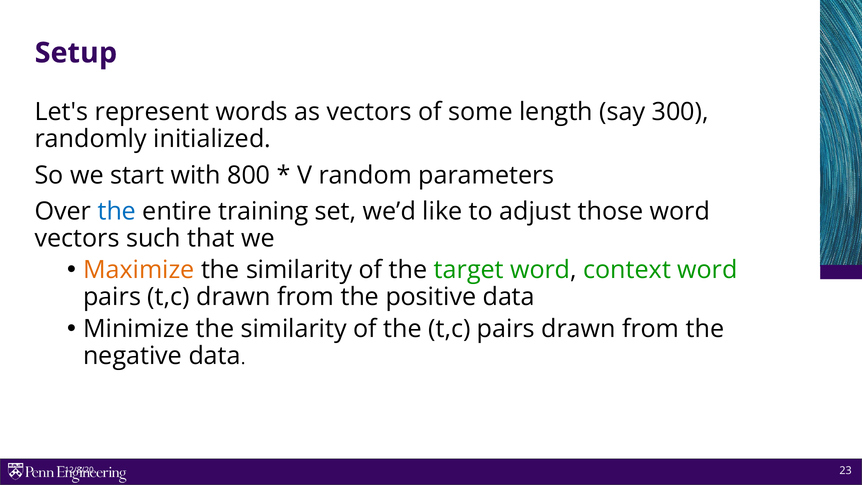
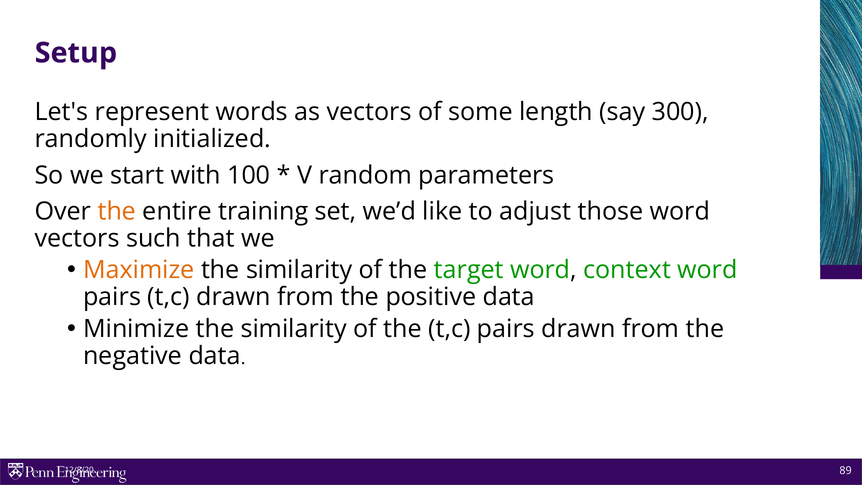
800: 800 -> 100
the at (117, 211) colour: blue -> orange
23: 23 -> 89
